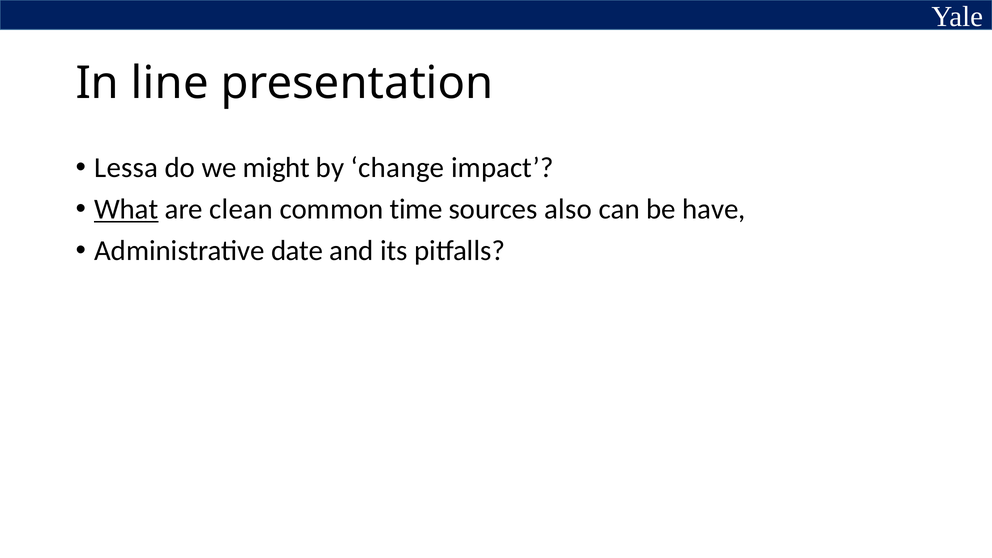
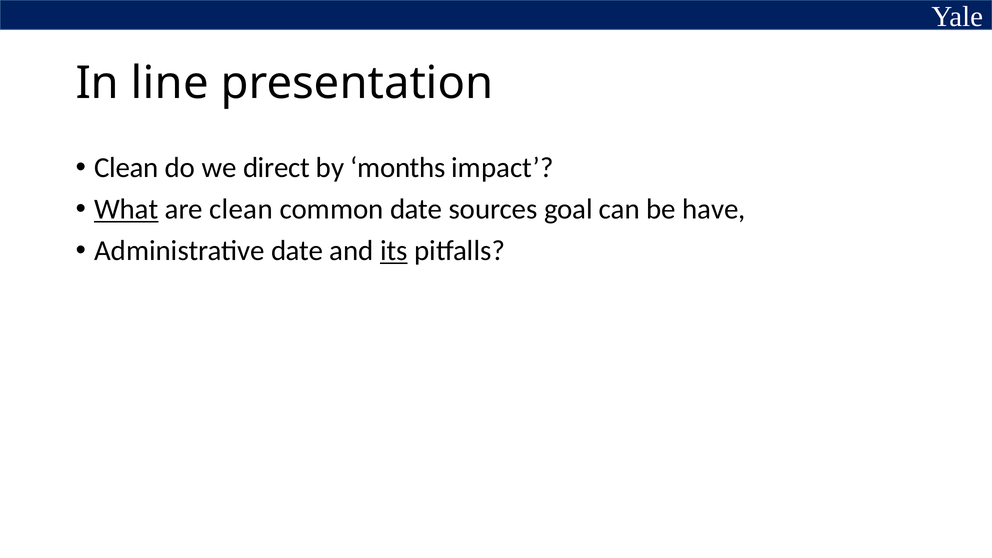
Lessa at (126, 168): Lessa -> Clean
might: might -> direct
change: change -> months
common time: time -> date
also: also -> goal
its underline: none -> present
